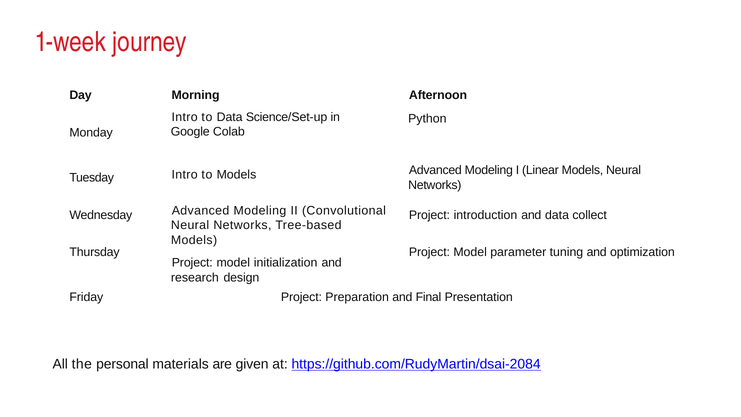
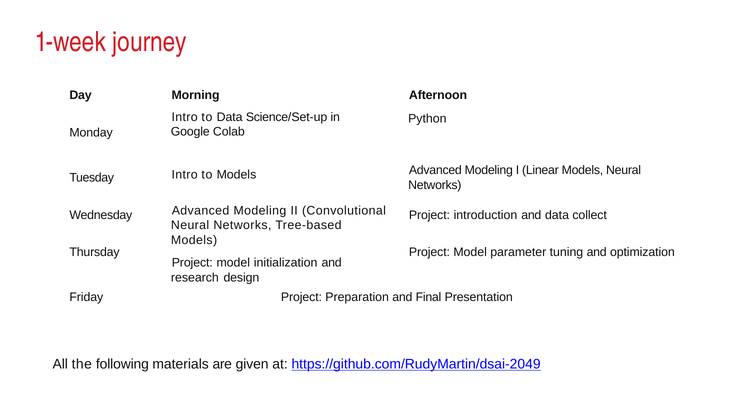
personal: personal -> following
https://github.com/RudyMartin/dsai-2084: https://github.com/RudyMartin/dsai-2084 -> https://github.com/RudyMartin/dsai-2049
